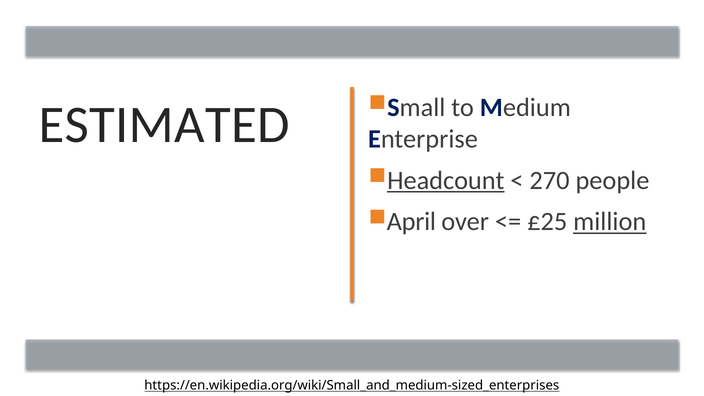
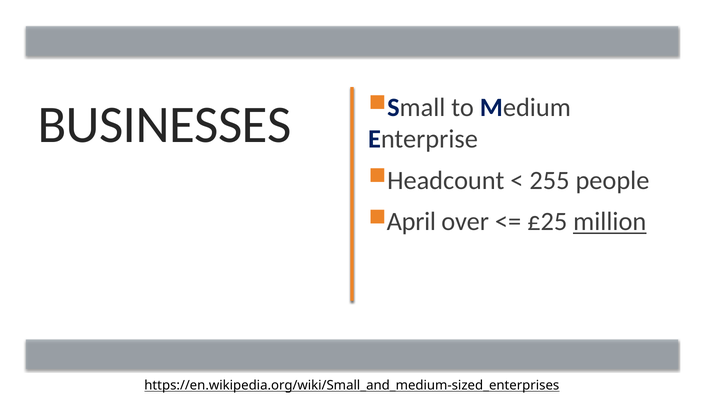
ESTIMATED: ESTIMATED -> BUSINESSES
Headcount underline: present -> none
270: 270 -> 255
